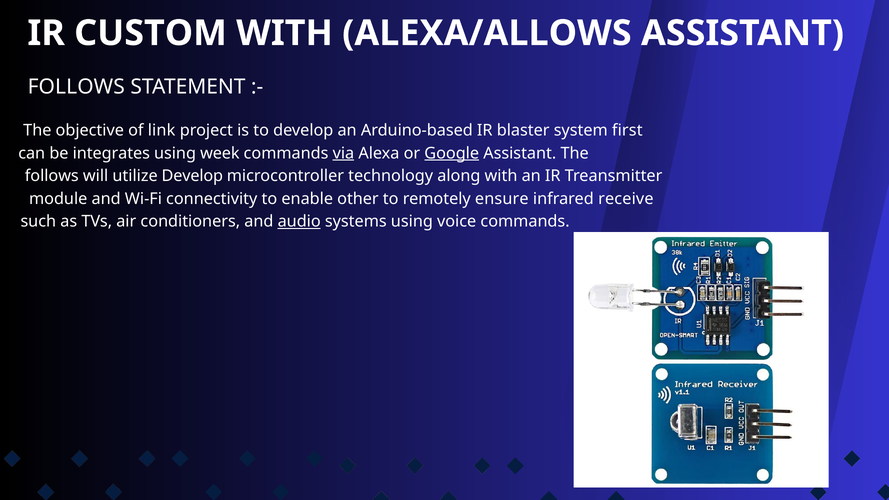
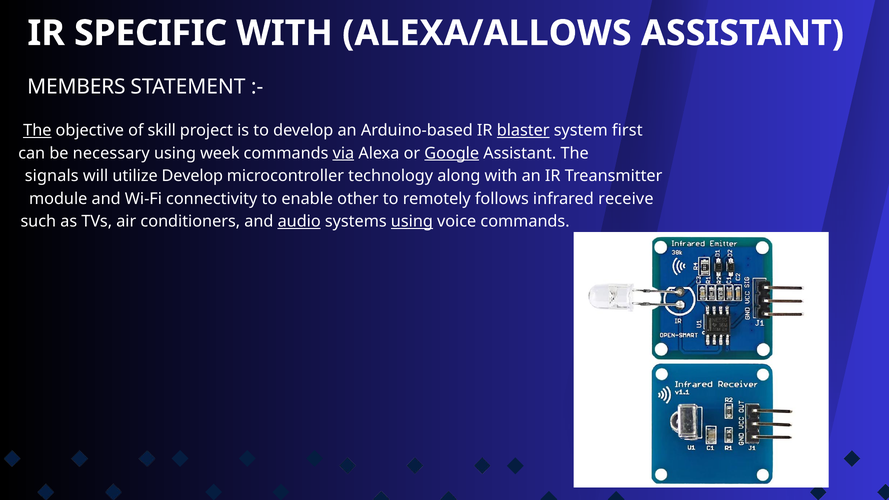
CUSTOM: CUSTOM -> SPECIFIC
FOLLOWS at (76, 87): FOLLOWS -> MEMBERS
The at (37, 130) underline: none -> present
link: link -> skill
blaster underline: none -> present
integrates: integrates -> necessary
follows at (52, 176): follows -> signals
ensure: ensure -> follows
using at (412, 221) underline: none -> present
